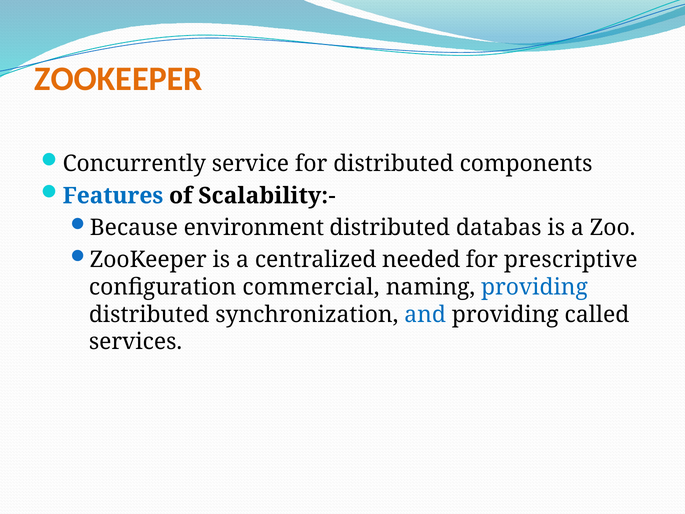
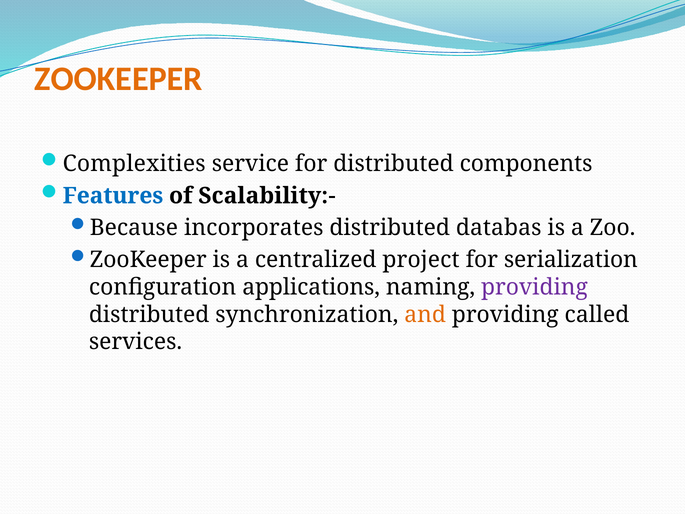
Concurrently: Concurrently -> Complexities
environment: environment -> incorporates
needed: needed -> project
prescriptive: prescriptive -> serialization
commercial: commercial -> applications
providing at (534, 287) colour: blue -> purple
and colour: blue -> orange
